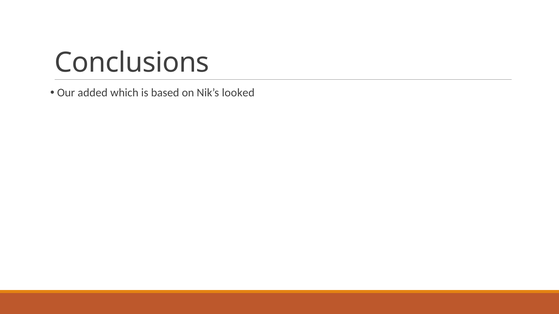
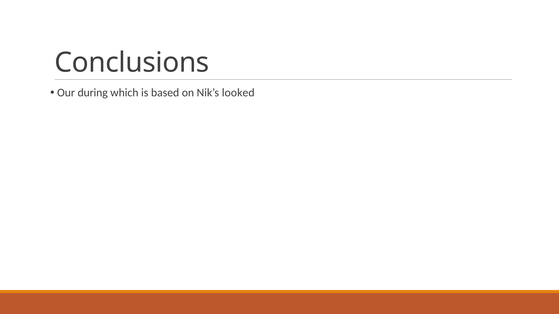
added: added -> during
